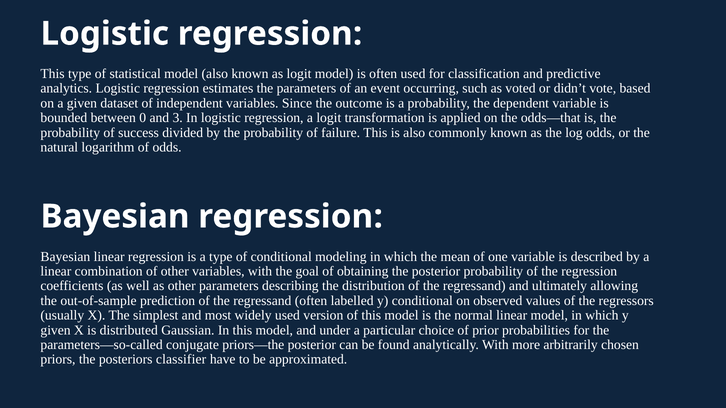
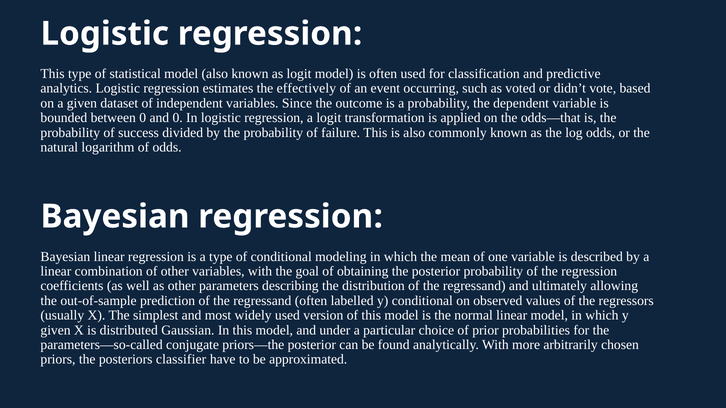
the parameters: parameters -> effectively
and 3: 3 -> 0
